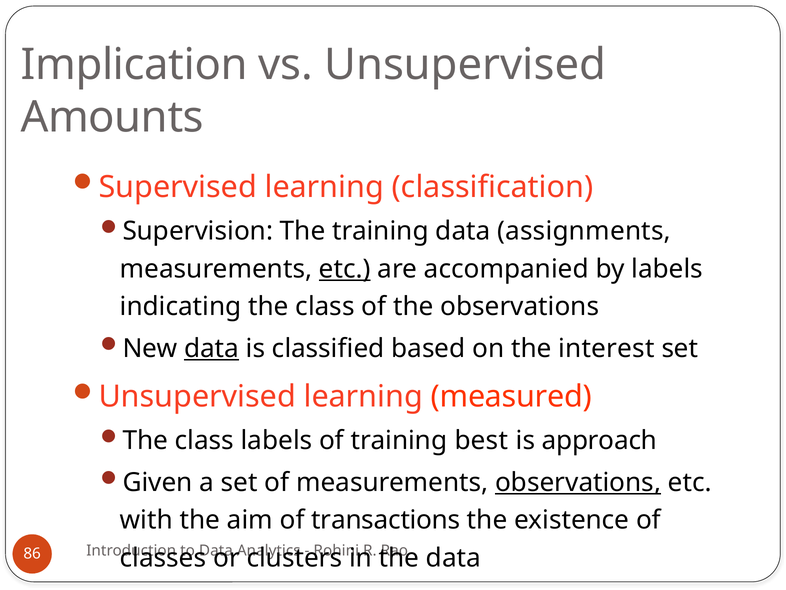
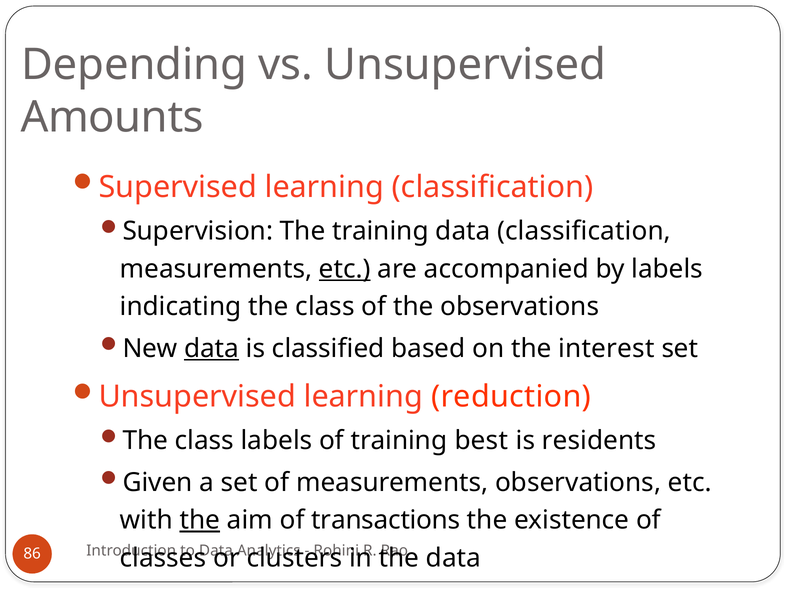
Implication: Implication -> Depending
data assignments: assignments -> classification
measured: measured -> reduction
approach: approach -> residents
observations at (578, 482) underline: present -> none
the at (200, 520) underline: none -> present
